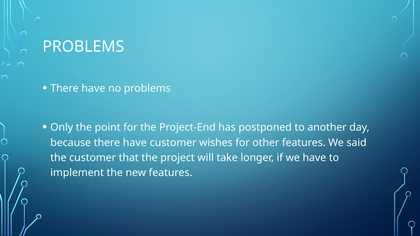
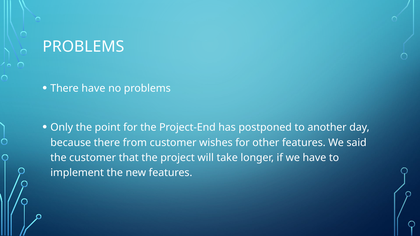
because there have: have -> from
